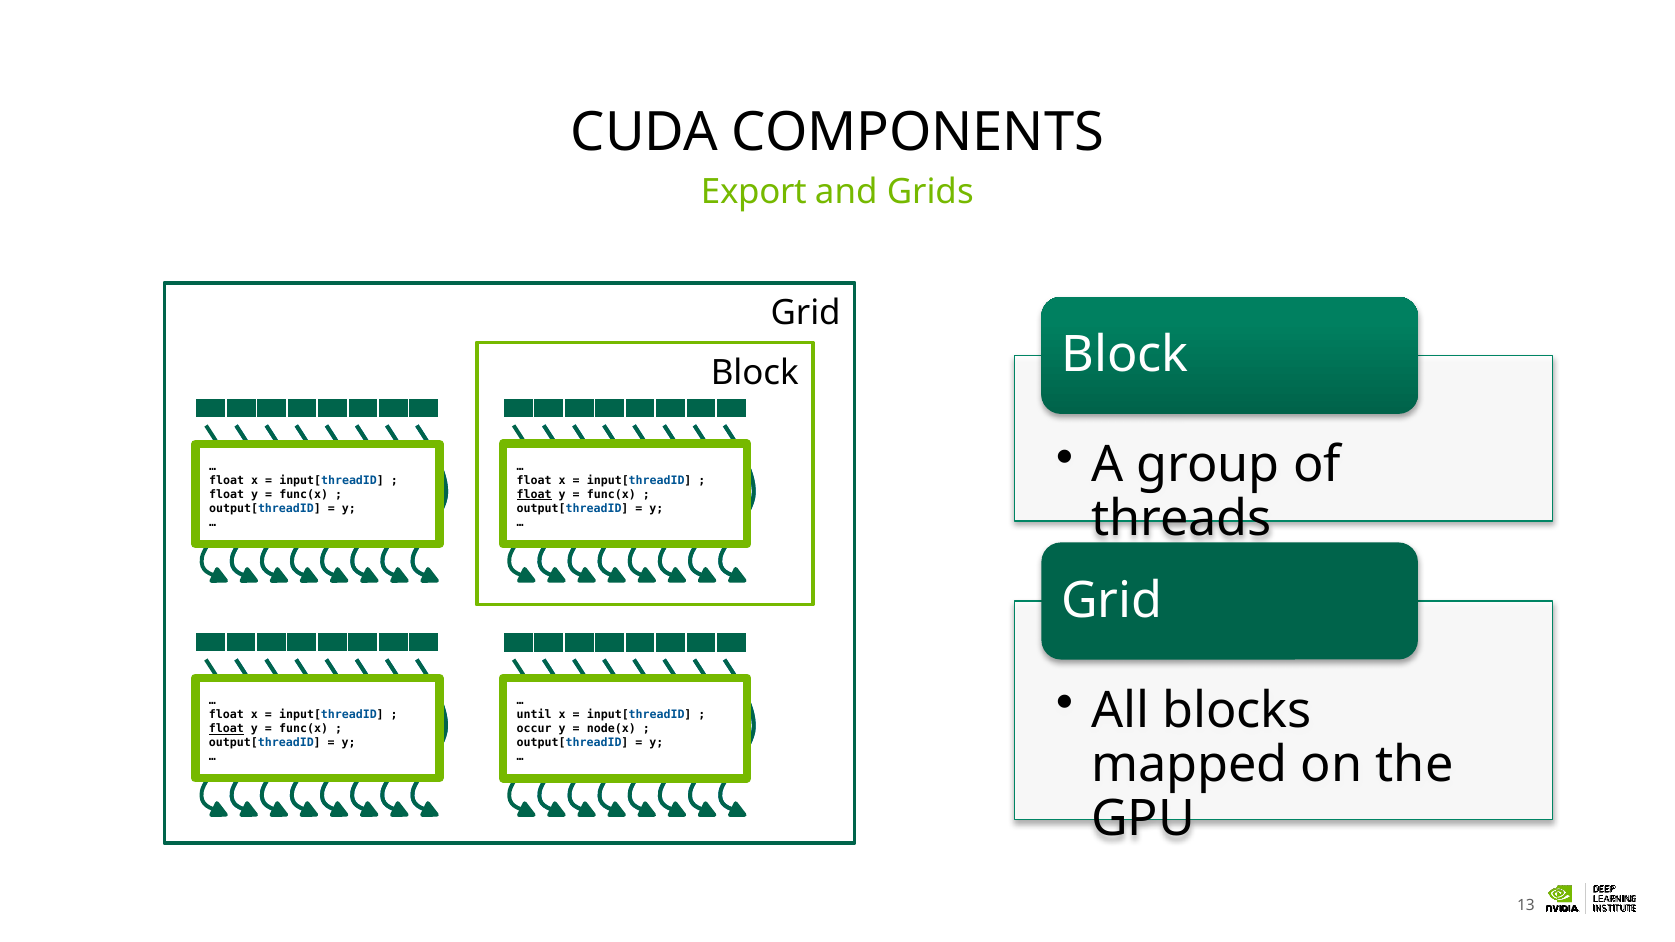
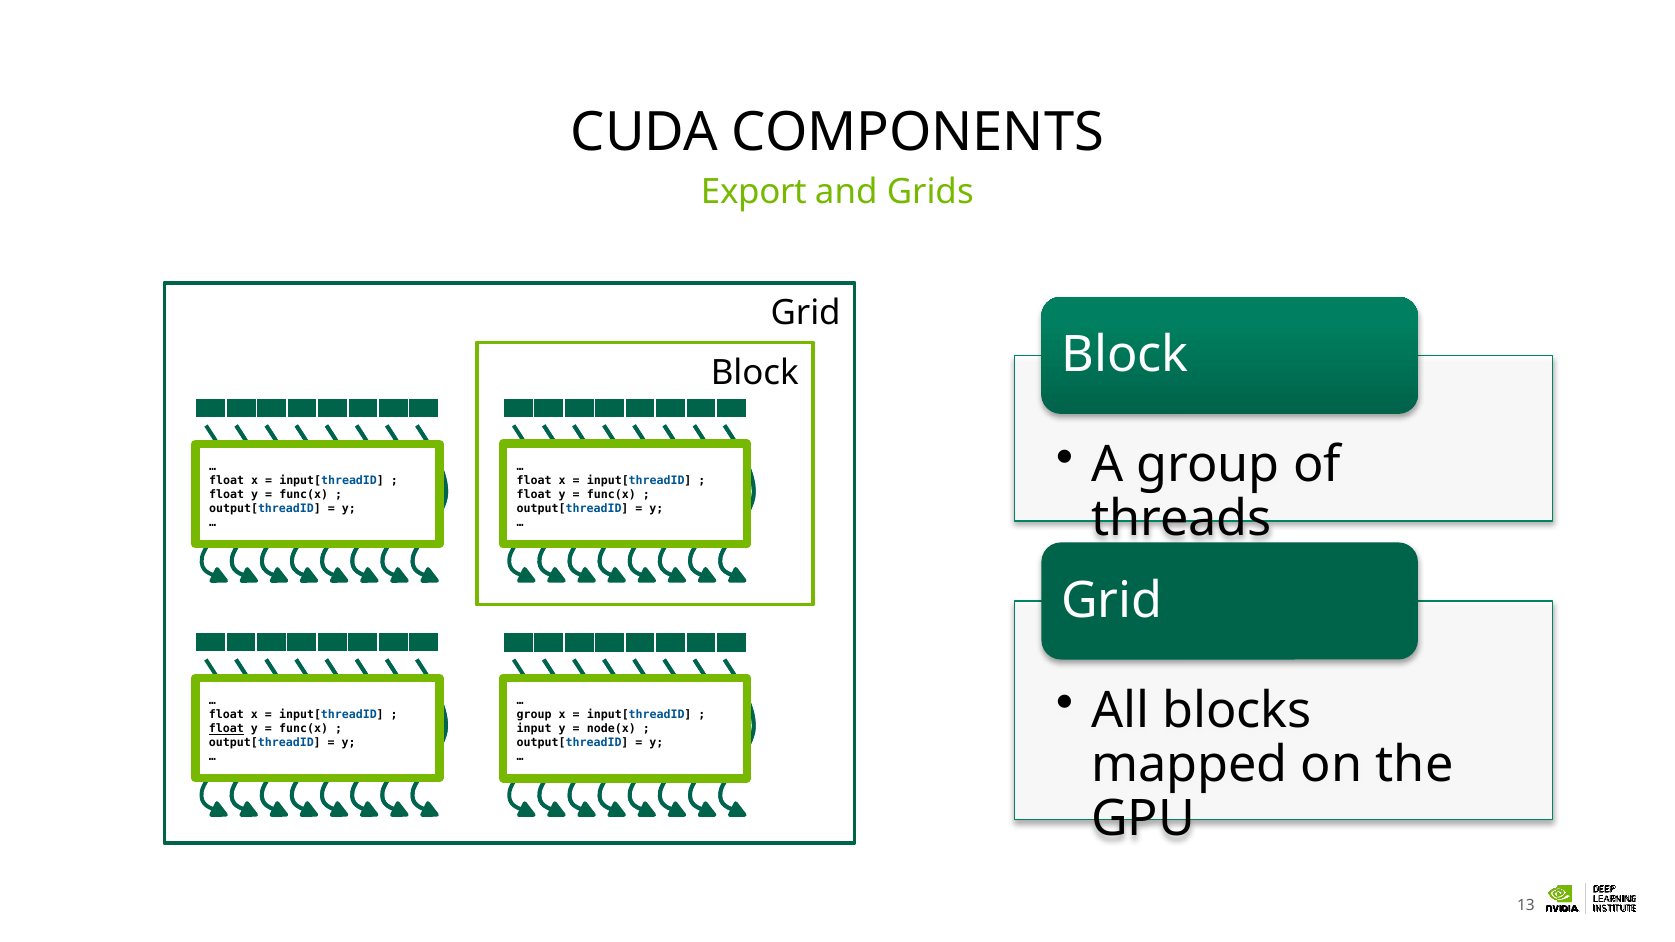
float at (534, 495) underline: present -> none
until at (534, 715): until -> group
occur: occur -> input
